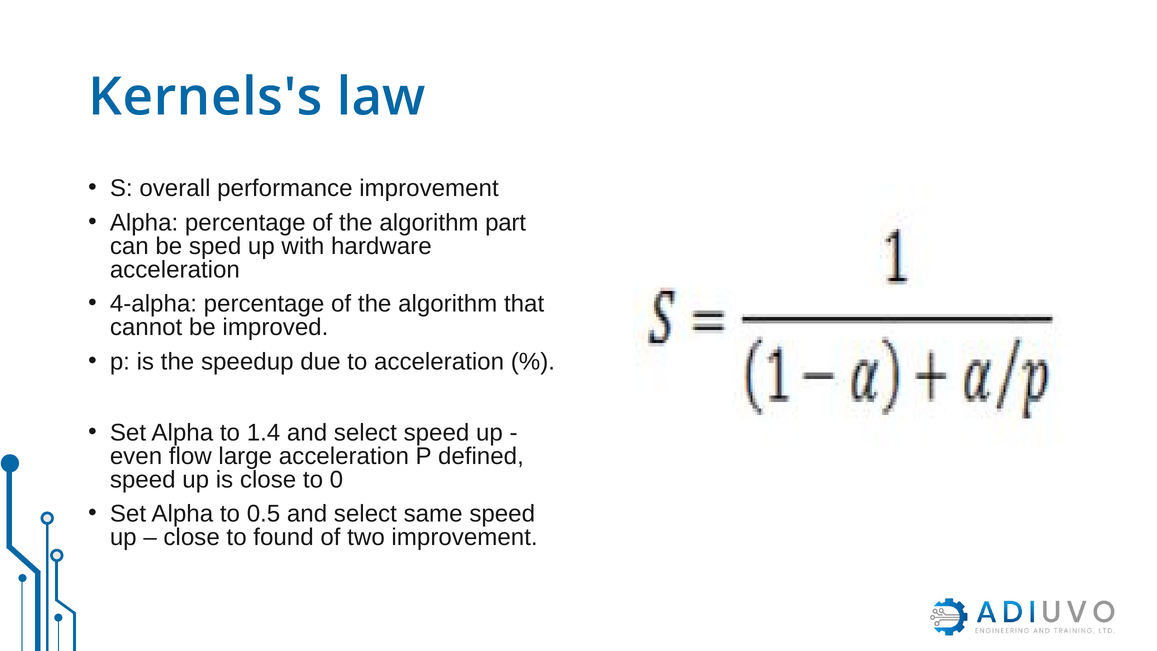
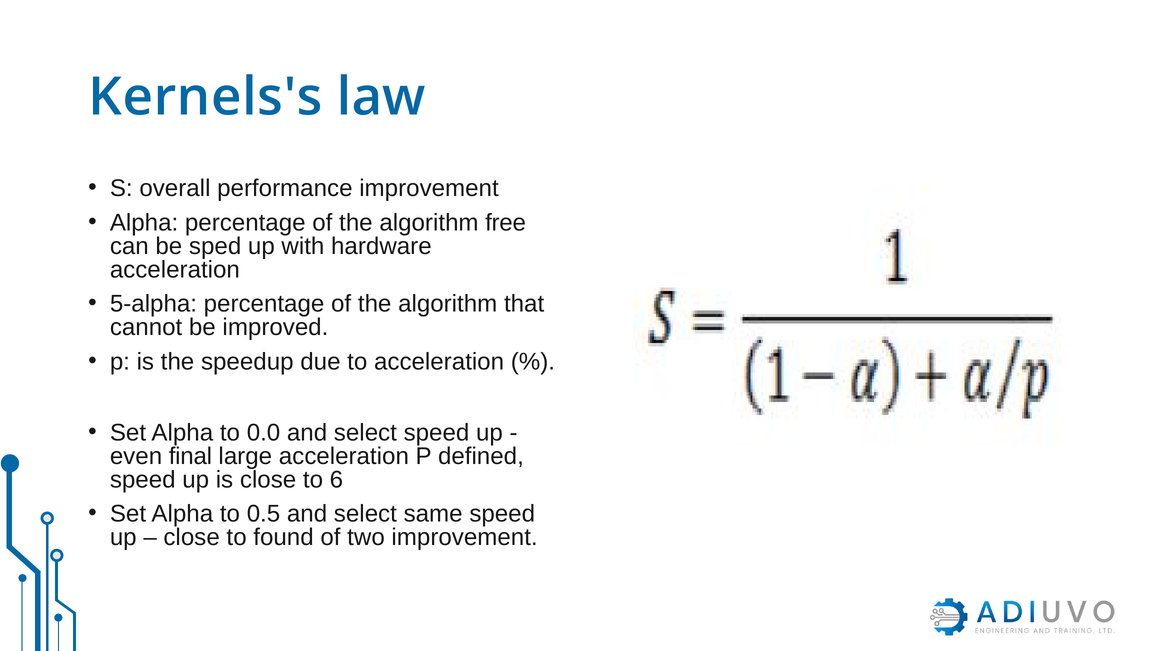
part: part -> free
4-alpha: 4-alpha -> 5-alpha
1.4: 1.4 -> 0.0
flow: flow -> final
0: 0 -> 6
